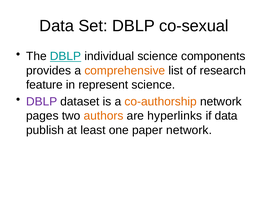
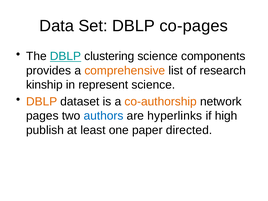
co-sexual: co-sexual -> co-pages
individual: individual -> clustering
feature: feature -> kinship
DBLP at (42, 101) colour: purple -> orange
authors colour: orange -> blue
if data: data -> high
paper network: network -> directed
